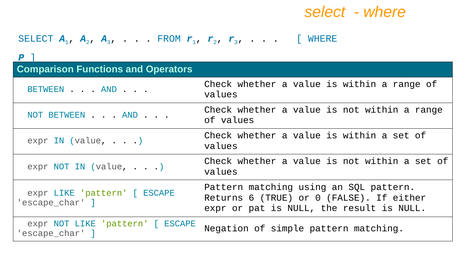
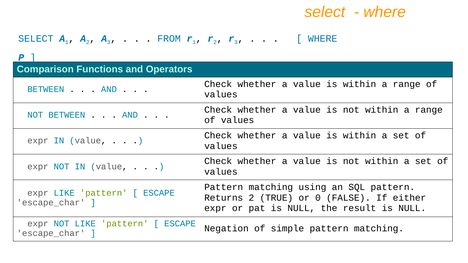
Returns 6: 6 -> 2
